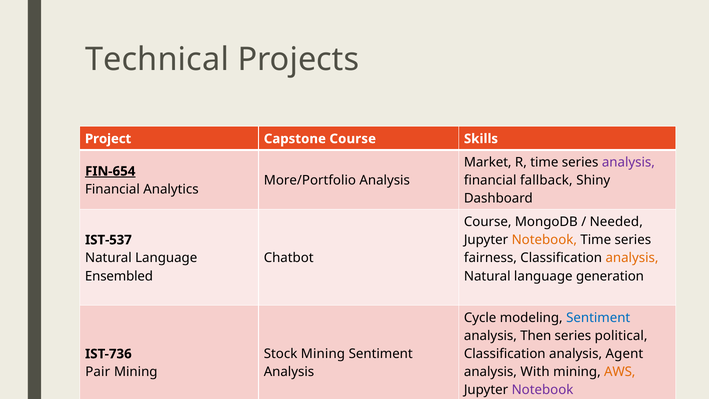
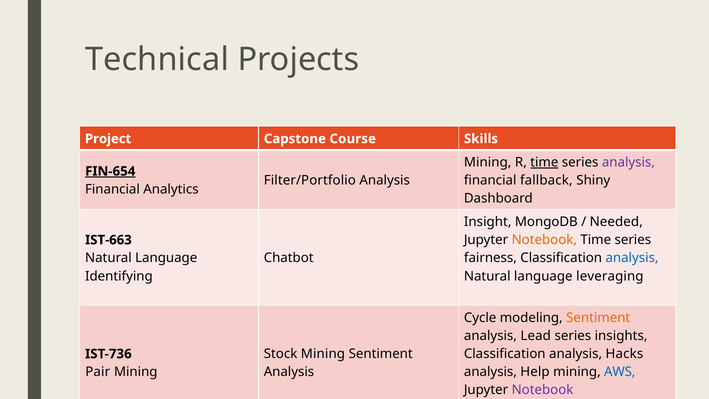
Market at (488, 162): Market -> Mining
time at (544, 162) underline: none -> present
More/Portfolio: More/Portfolio -> Filter/Portfolio
Course at (488, 222): Course -> Insight
IST-537: IST-537 -> IST-663
analysis at (632, 258) colour: orange -> blue
Ensembled: Ensembled -> Identifying
generation: generation -> leveraging
Sentiment at (598, 318) colour: blue -> orange
Then: Then -> Lead
political: political -> insights
Agent: Agent -> Hacks
With: With -> Help
AWS colour: orange -> blue
